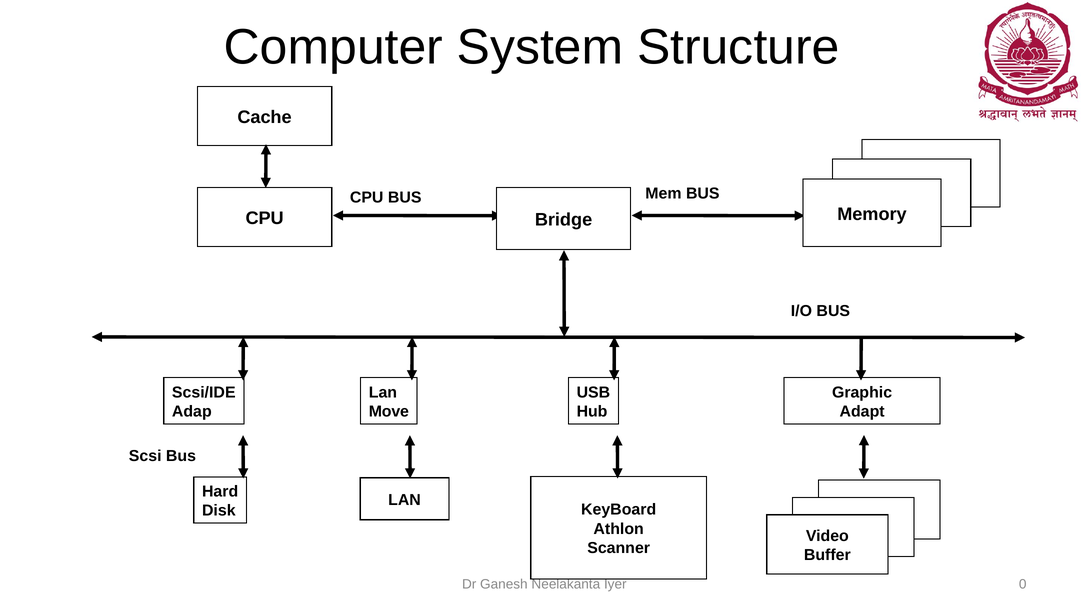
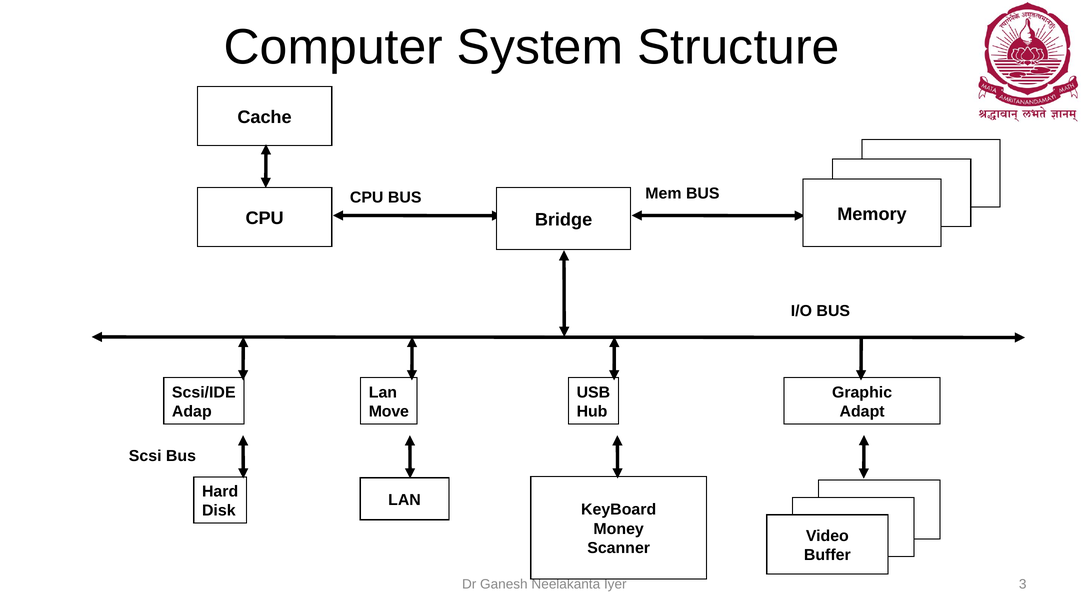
Athlon: Athlon -> Money
0: 0 -> 3
